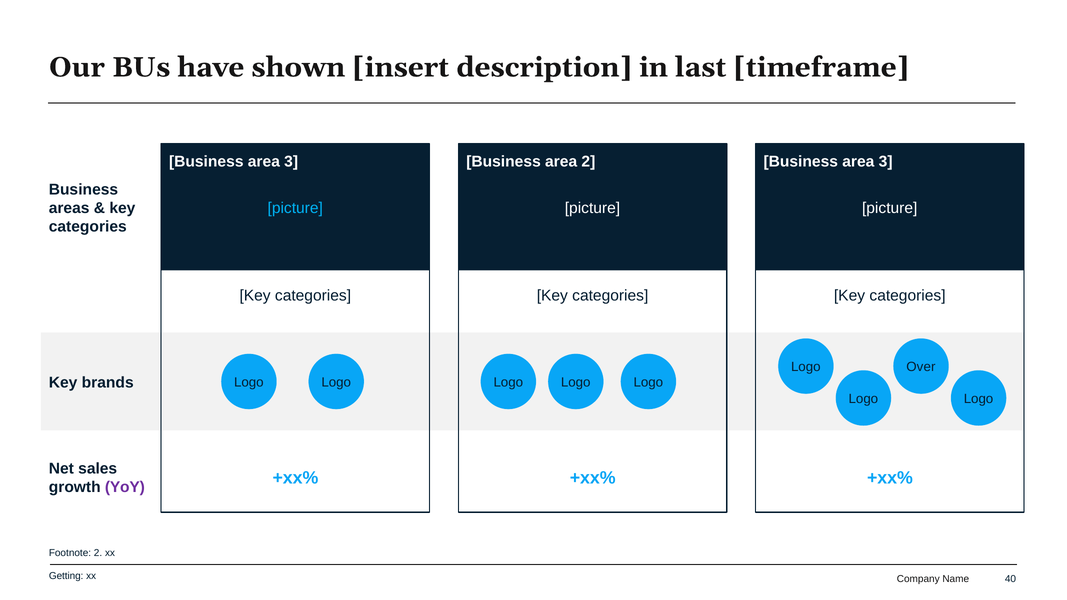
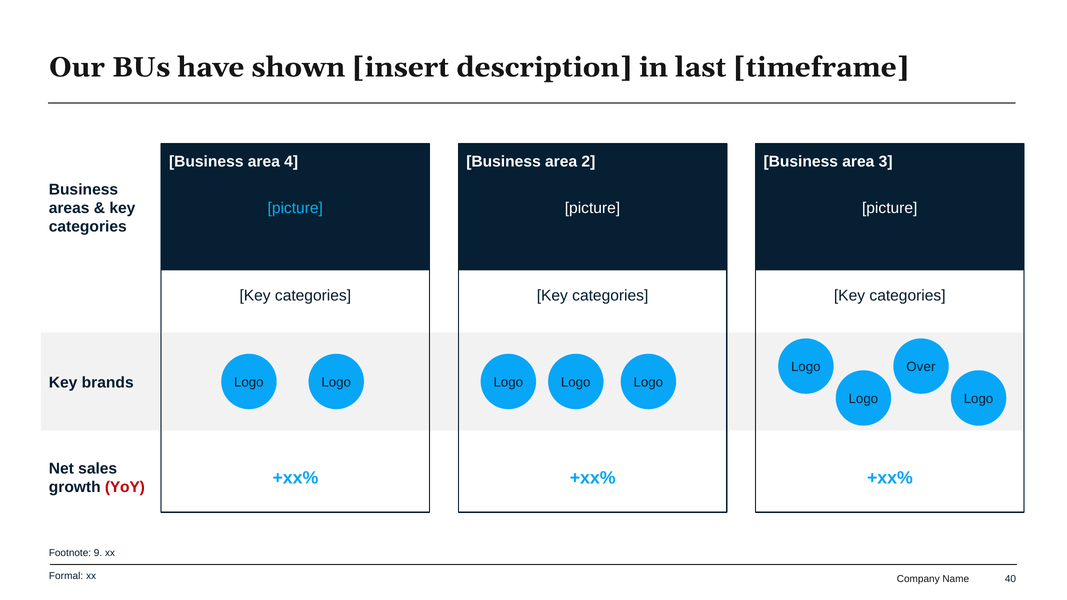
3 at (291, 162): 3 -> 4
YoY colour: purple -> red
Footnote 2: 2 -> 9
Getting: Getting -> Formal
